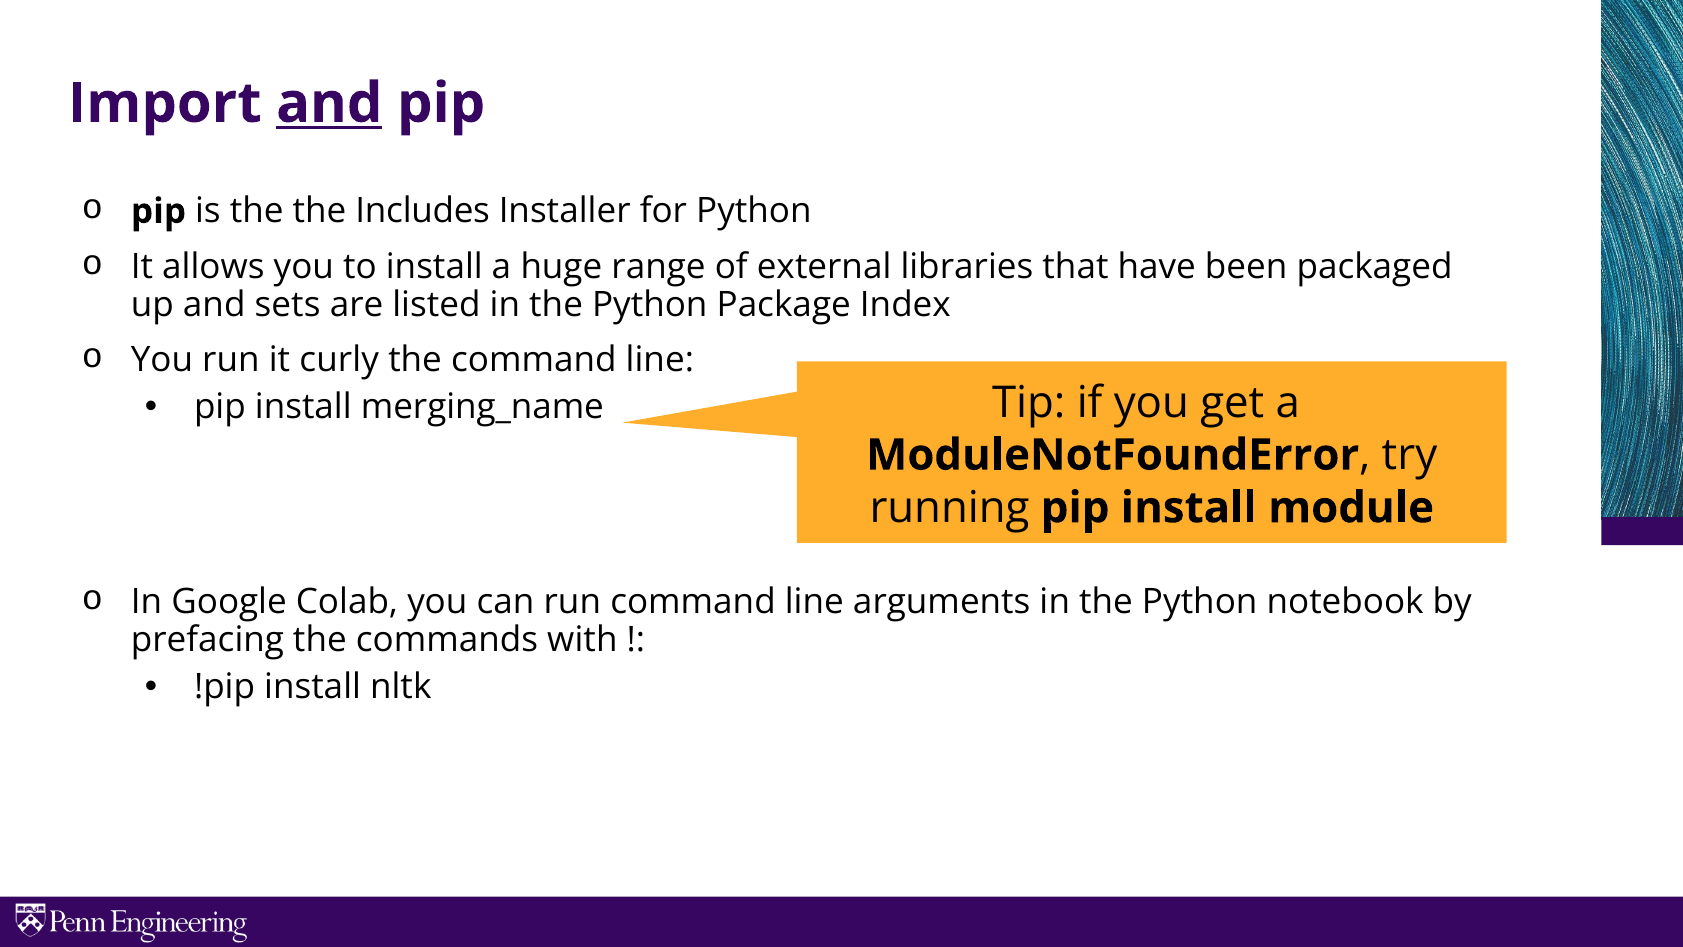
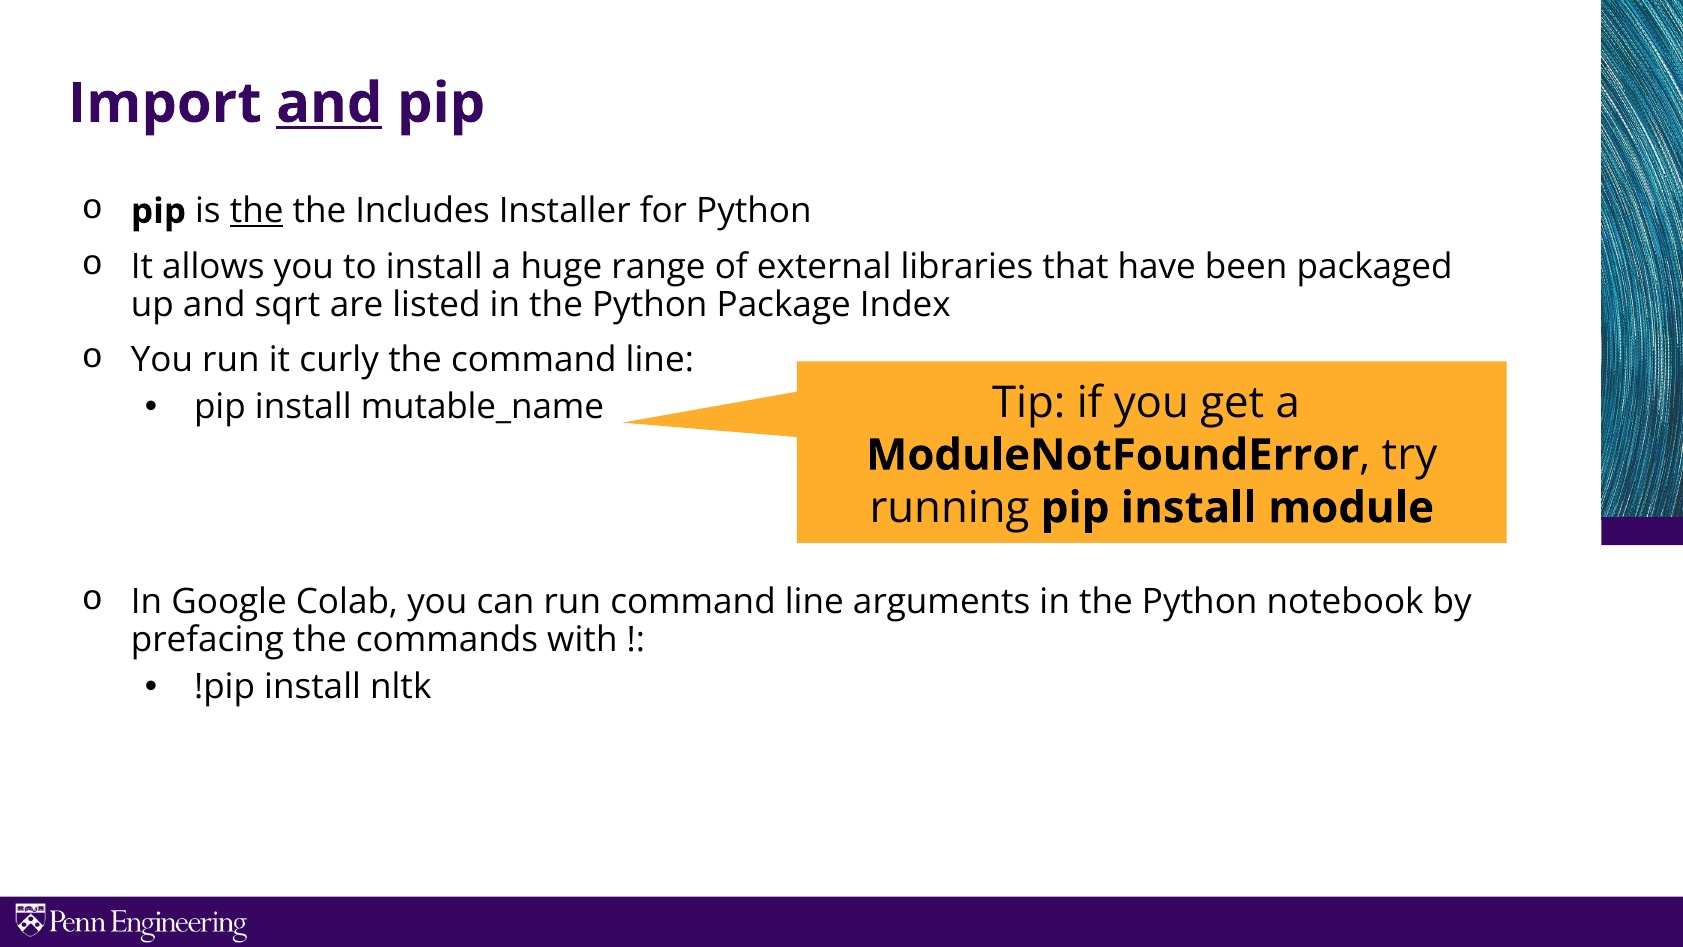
the at (257, 211) underline: none -> present
sets: sets -> sqrt
merging_name: merging_name -> mutable_name
